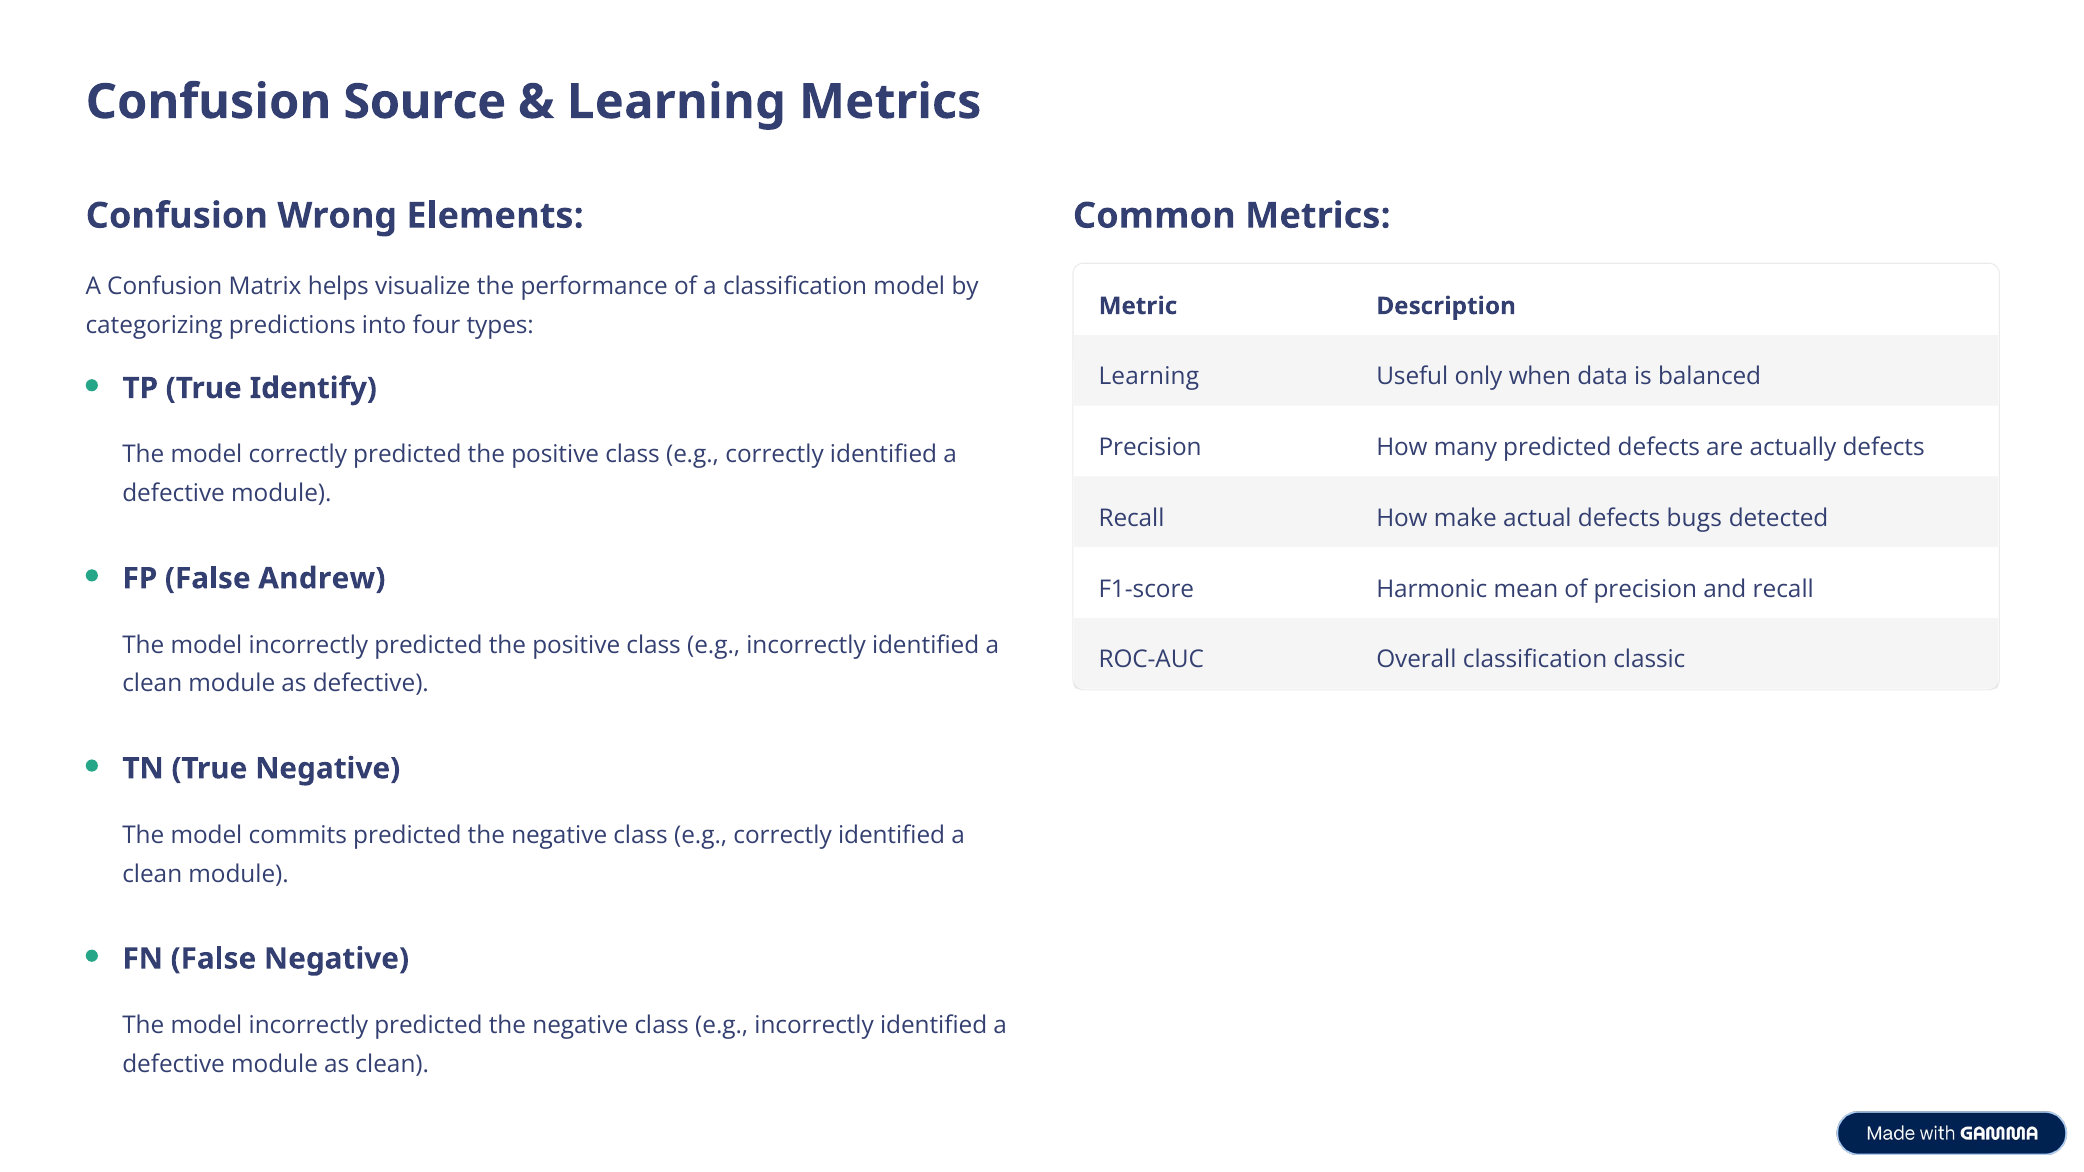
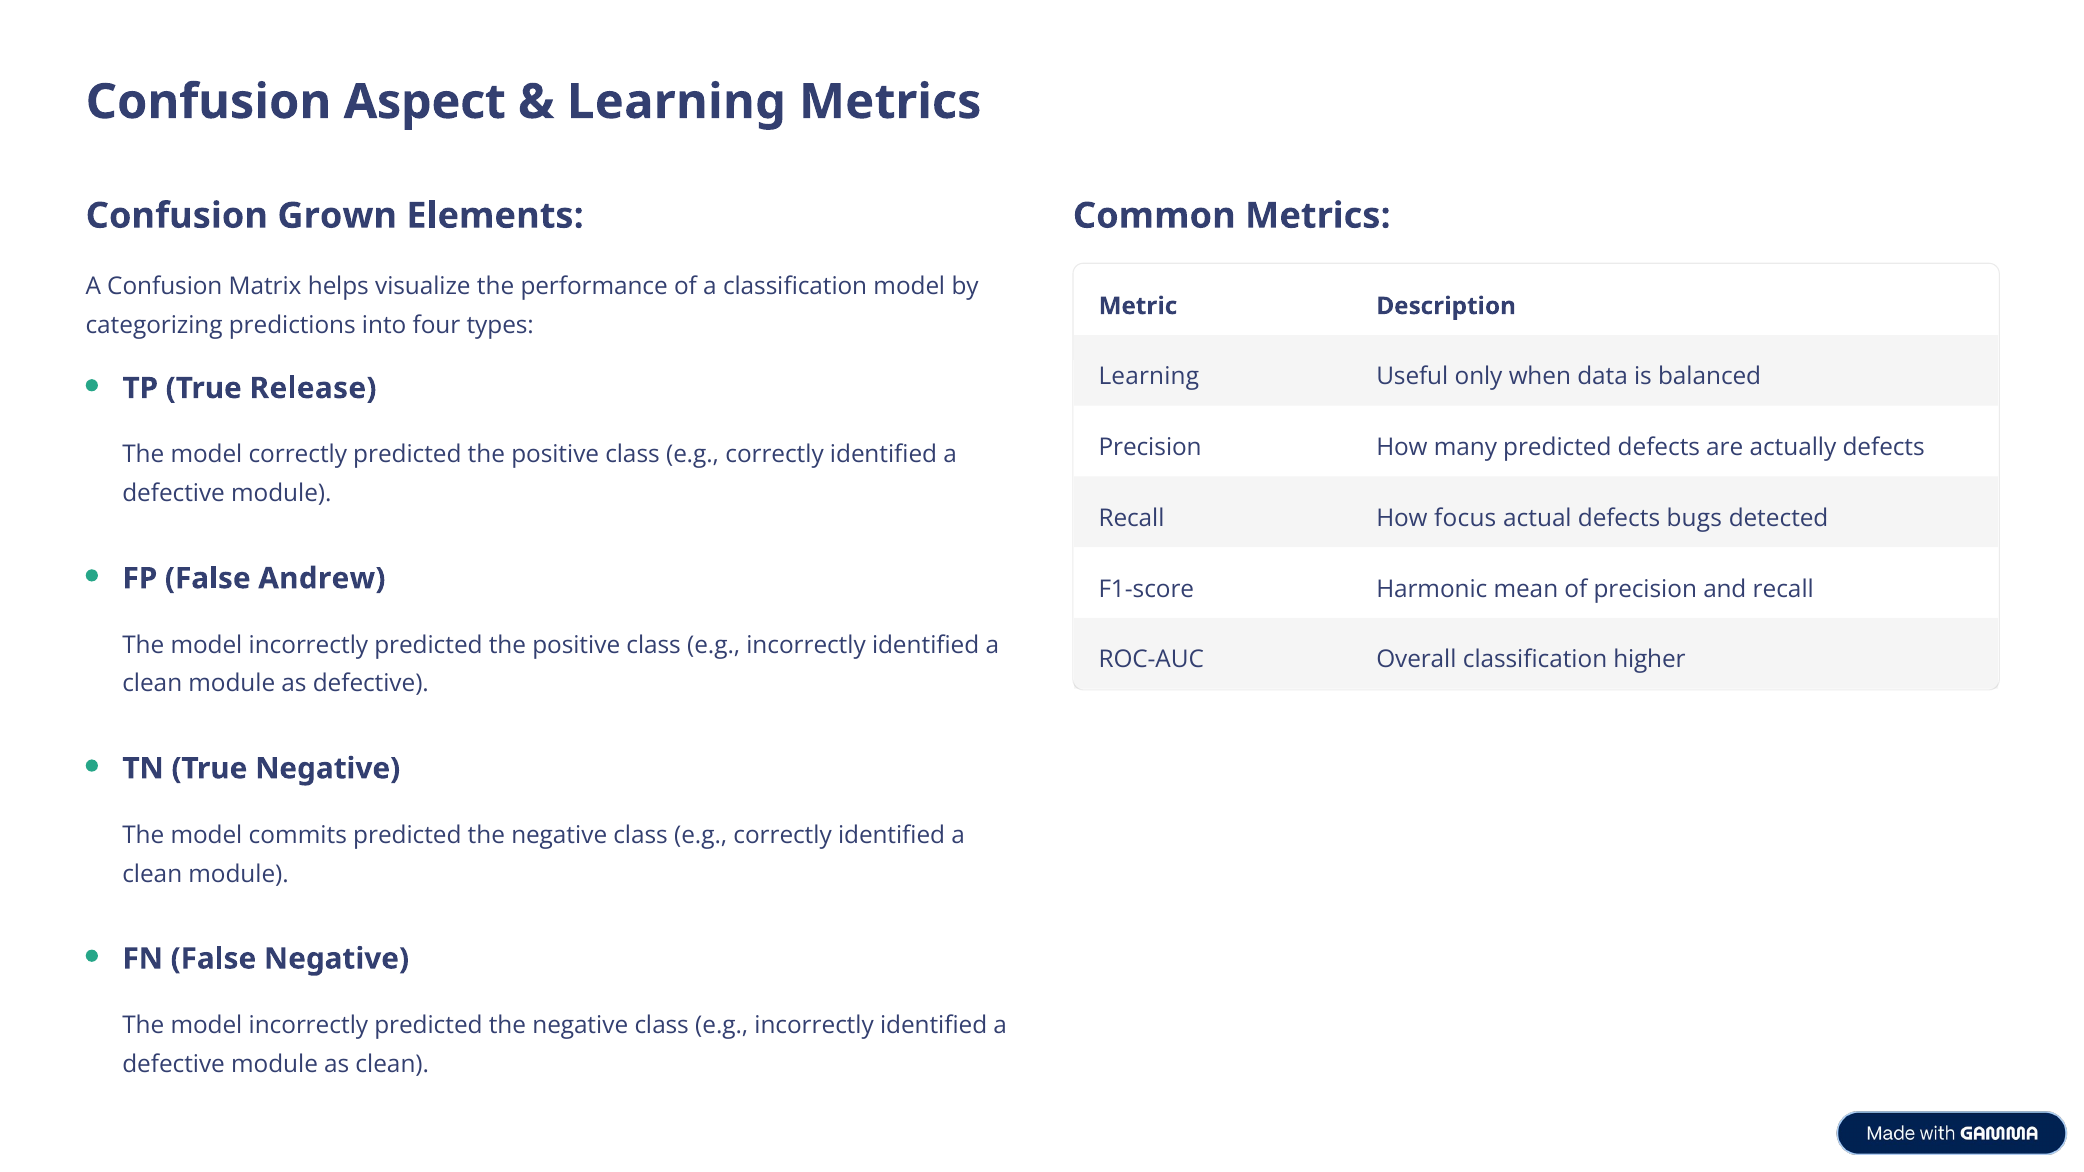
Source: Source -> Aspect
Wrong: Wrong -> Grown
Identify: Identify -> Release
make: make -> focus
classic: classic -> higher
